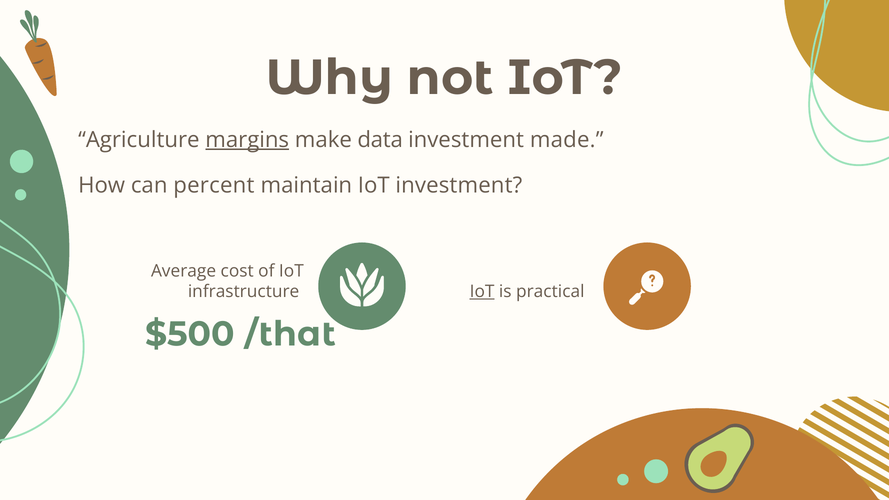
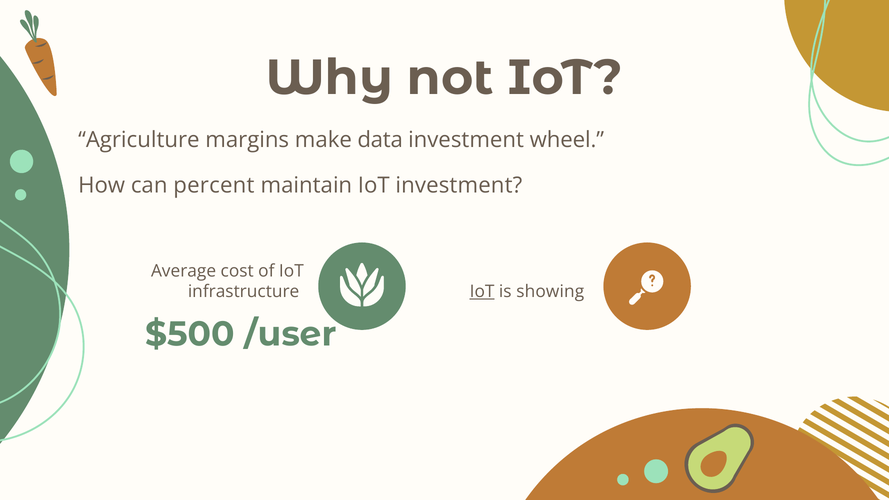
margins underline: present -> none
made: made -> wheel
practical: practical -> showing
/that: /that -> /user
